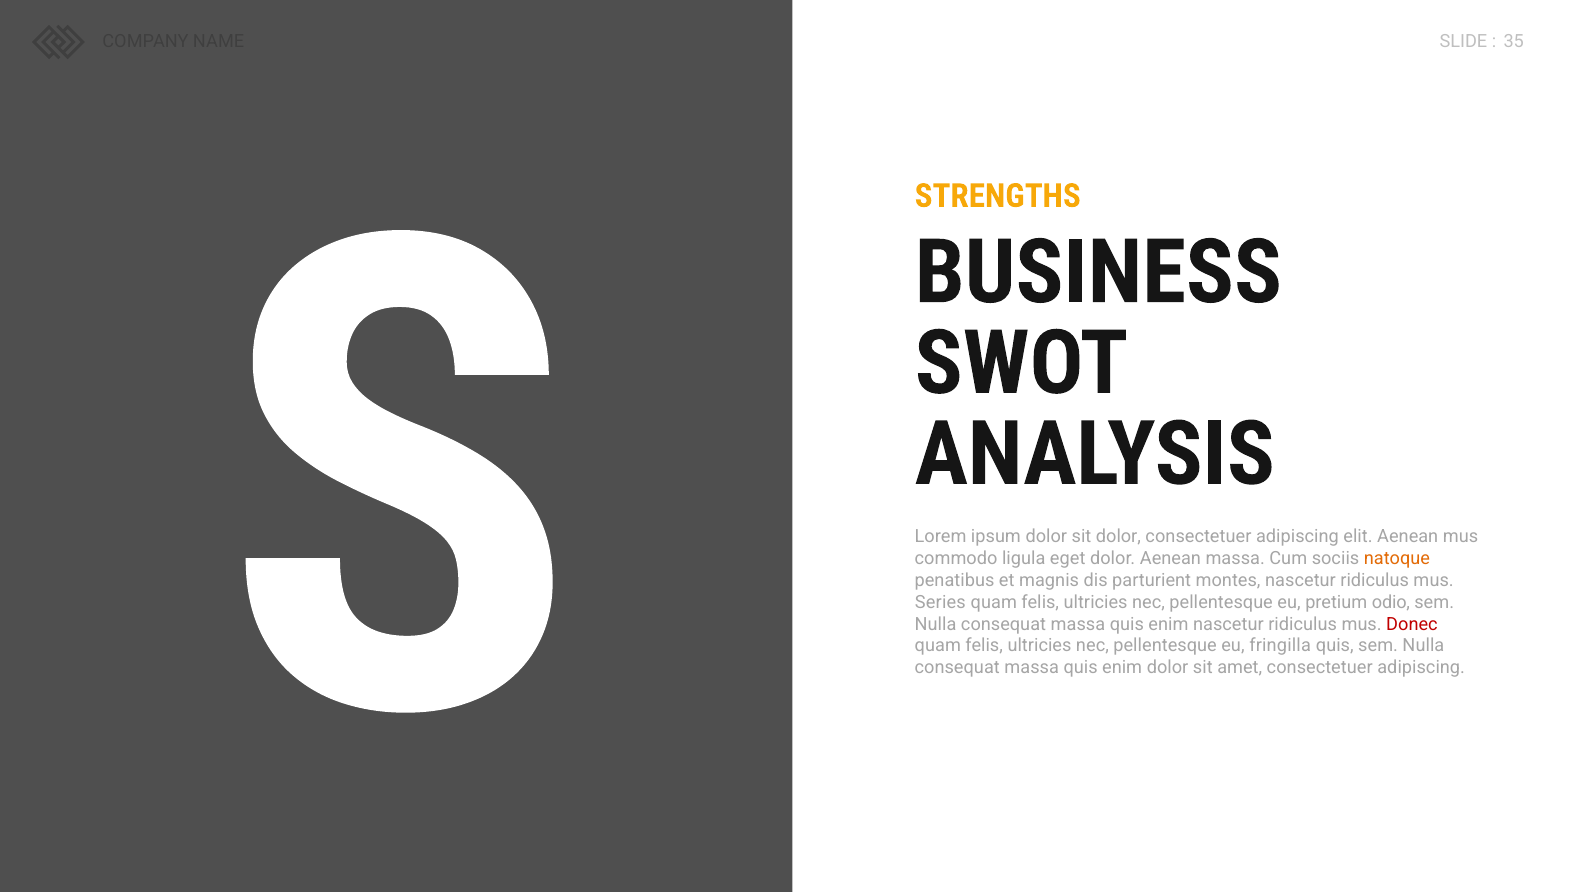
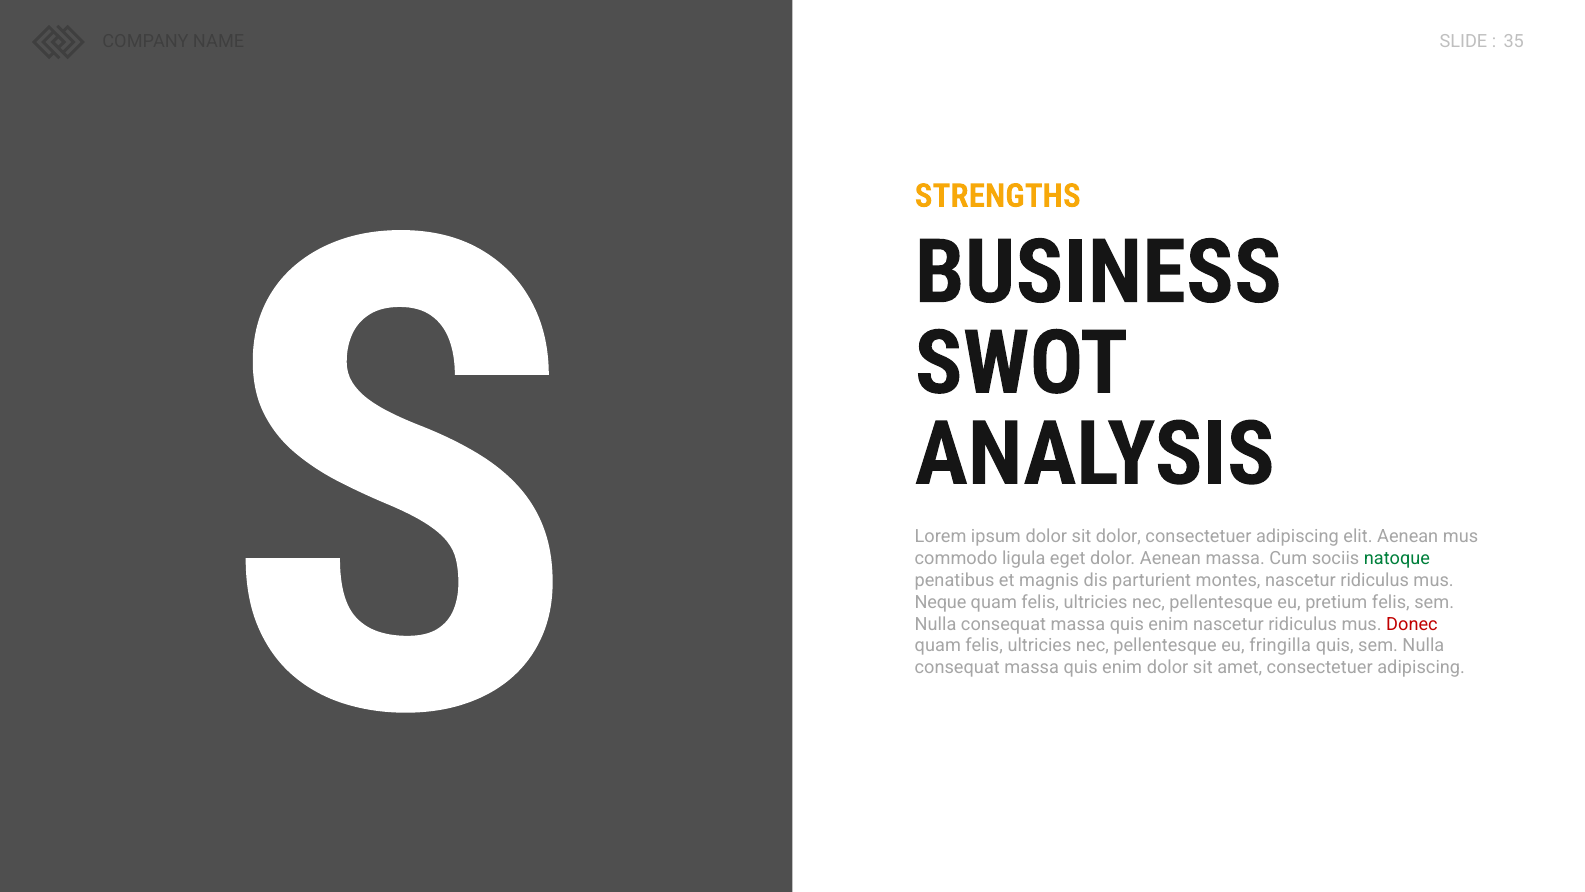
natoque colour: orange -> green
Series: Series -> Neque
pretium odio: odio -> felis
